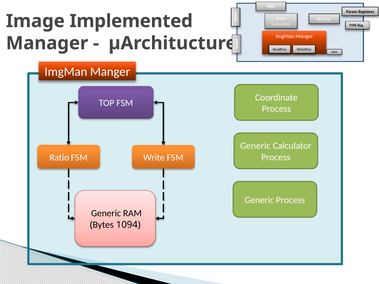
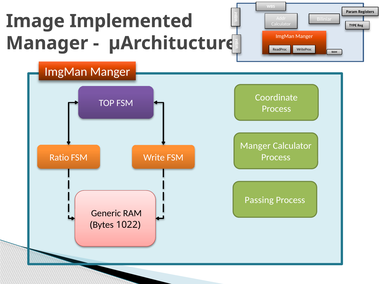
Generic at (255, 146): Generic -> Manger
Generic at (259, 200): Generic -> Passing
1094: 1094 -> 1022
